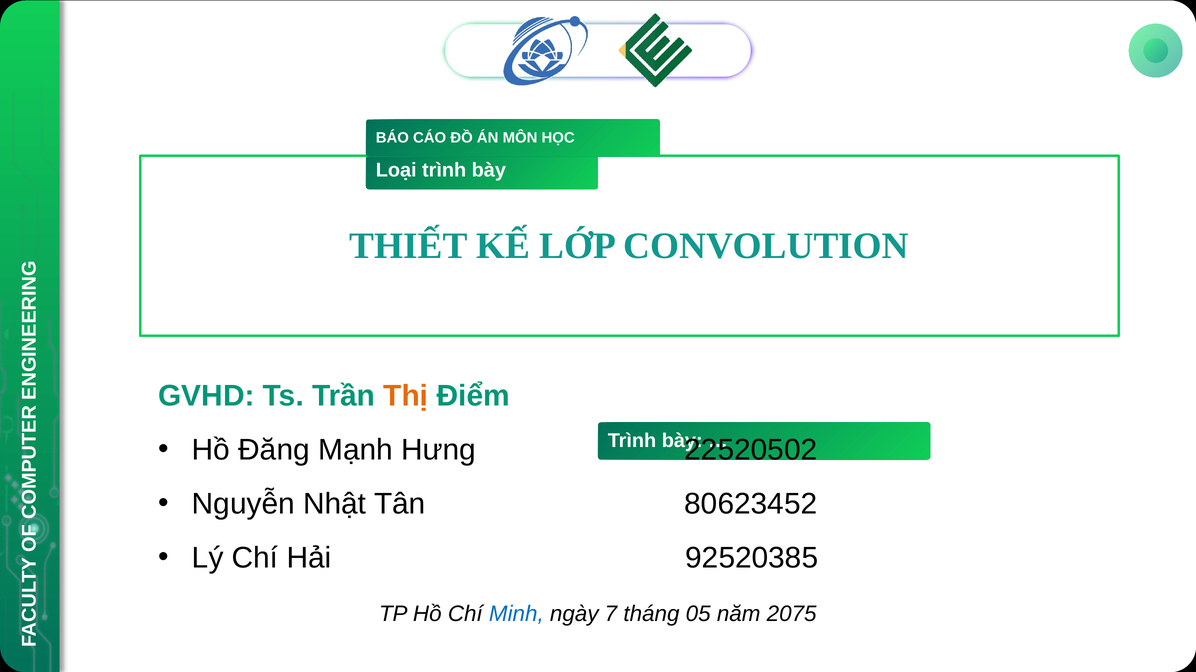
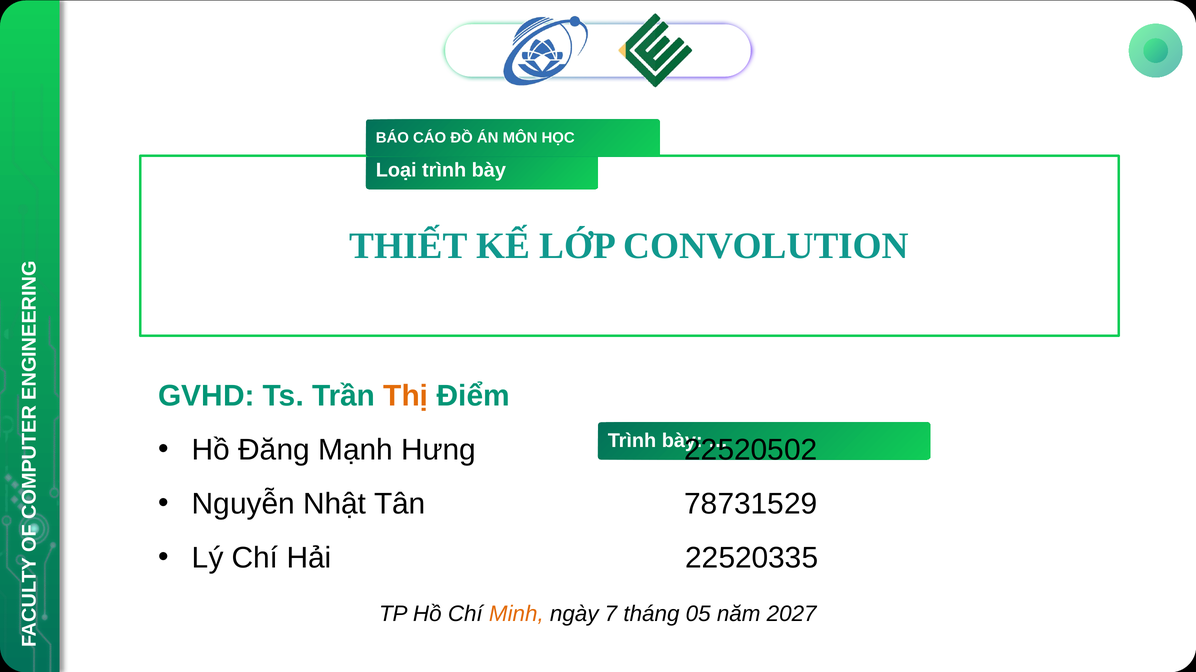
80623452: 80623452 -> 78731529
92520385: 92520385 -> 22520335
Minh colour: blue -> orange
2075: 2075 -> 2027
